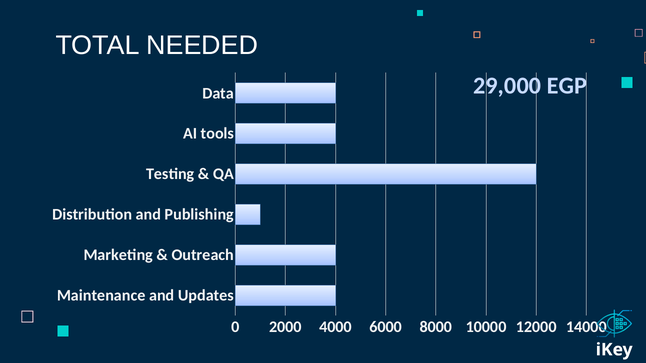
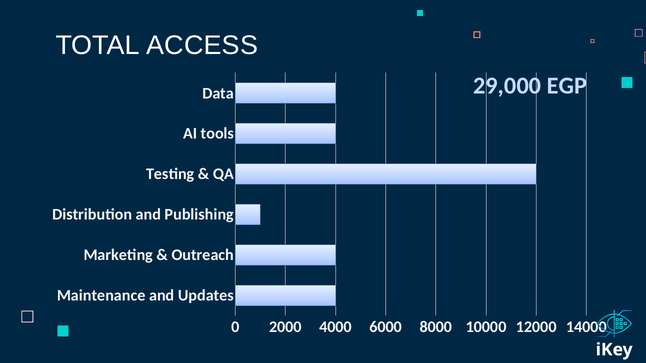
NEEDED: NEEDED -> ACCESS
